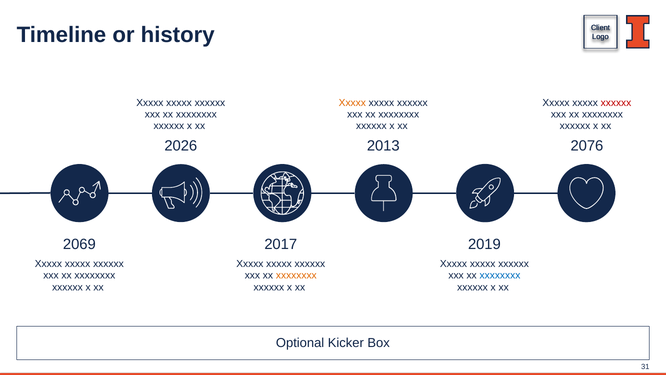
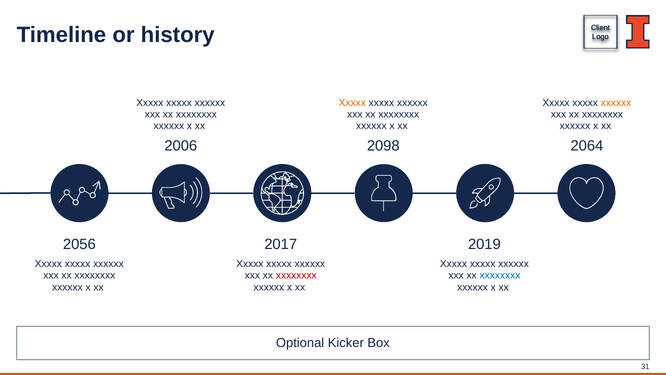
xxxxxx at (616, 103) colour: red -> orange
2026: 2026 -> 2006
2013: 2013 -> 2098
2076: 2076 -> 2064
2069: 2069 -> 2056
xxxxxxxx at (296, 275) colour: orange -> red
